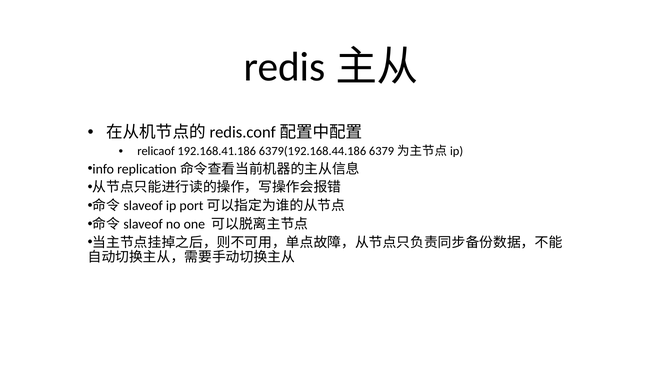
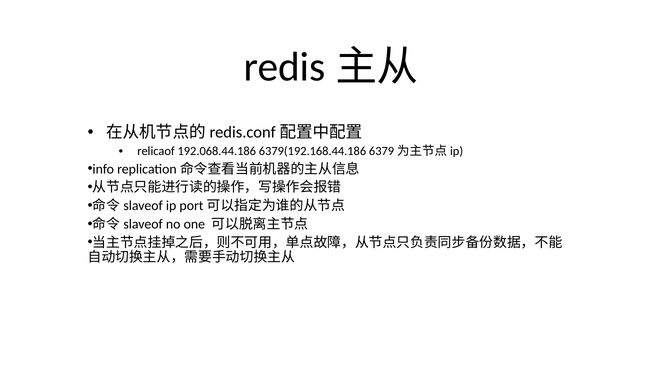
192.168.41.186: 192.168.41.186 -> 192.068.44.186
